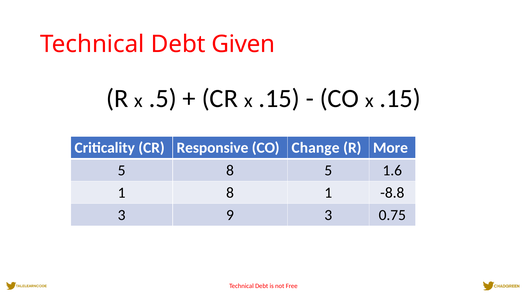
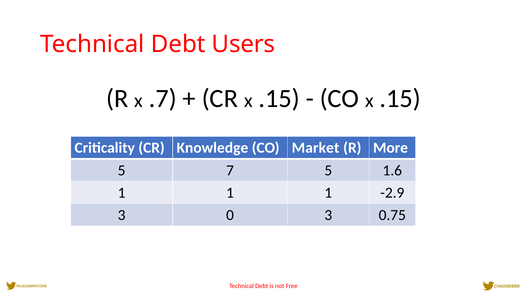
Given: Given -> Users
.5: .5 -> .7
Responsive: Responsive -> Knowledge
Change: Change -> Market
5 8: 8 -> 7
8 at (230, 193): 8 -> 1
-8.8: -8.8 -> -2.9
9: 9 -> 0
